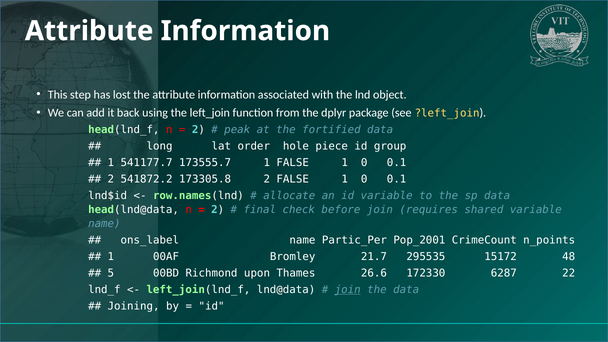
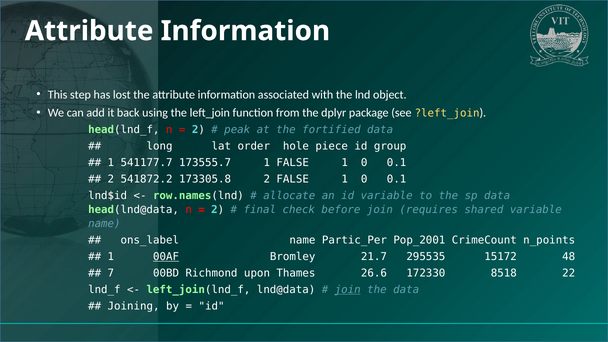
00AF underline: none -> present
5: 5 -> 7
6287: 6287 -> 8518
